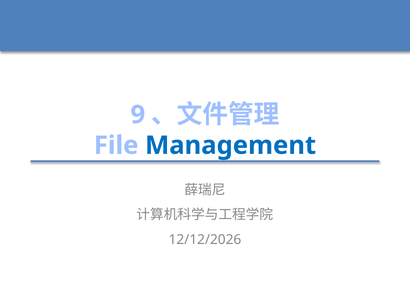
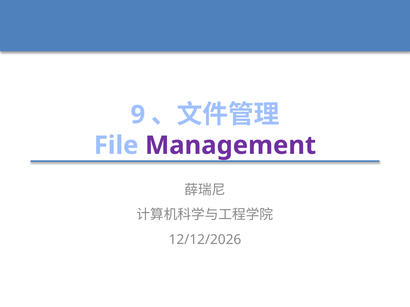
Management colour: blue -> purple
